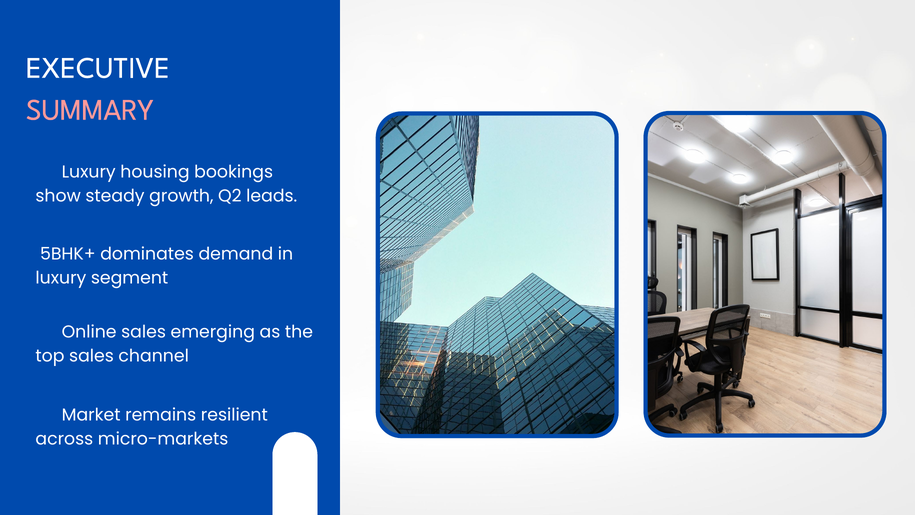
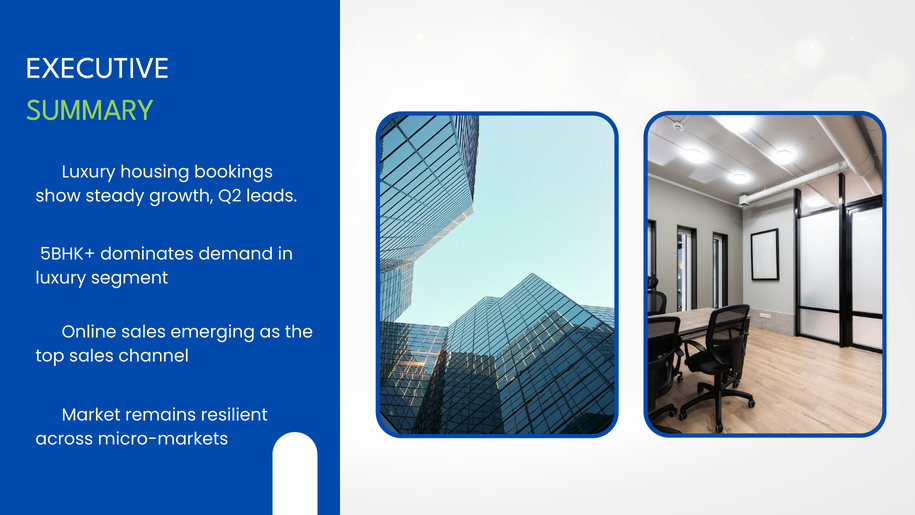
SUMMARY colour: pink -> light green
